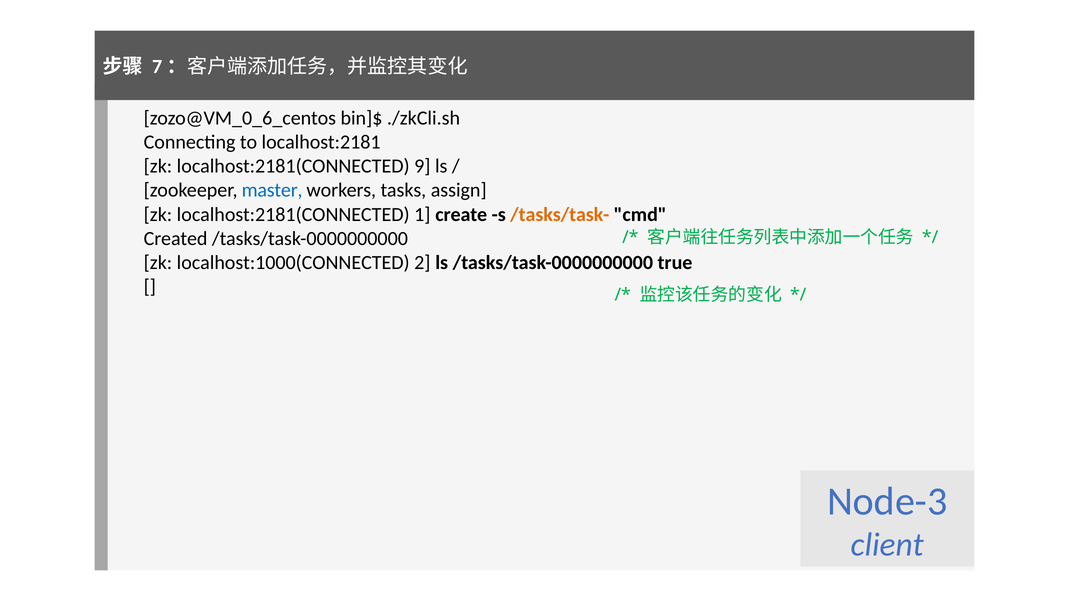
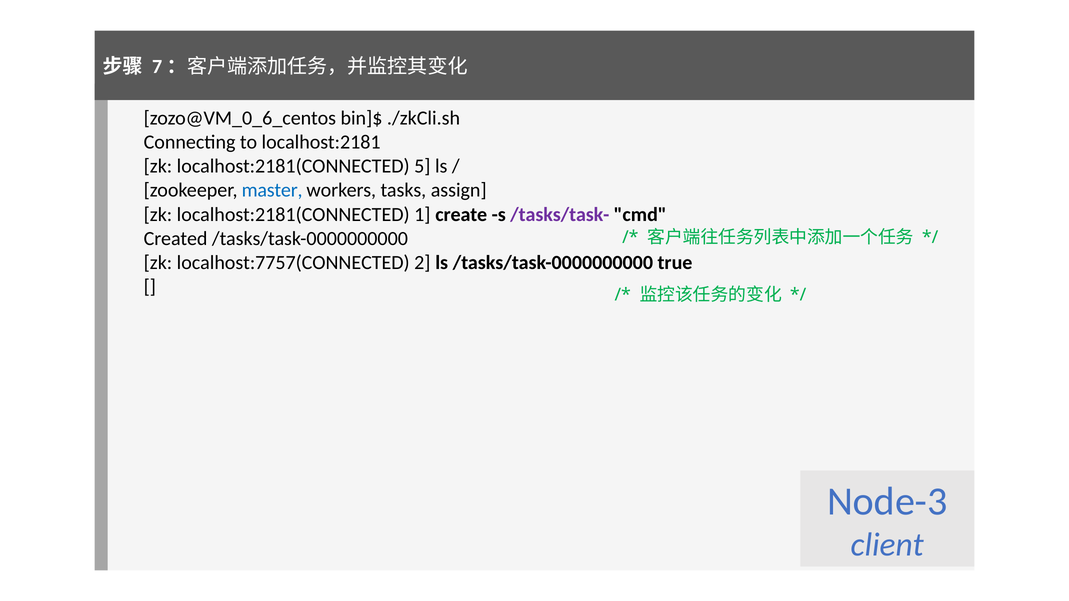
9: 9 -> 5
/tasks/task- colour: orange -> purple
localhost:1000(CONNECTED: localhost:1000(CONNECTED -> localhost:7757(CONNECTED
